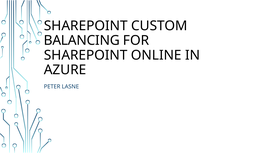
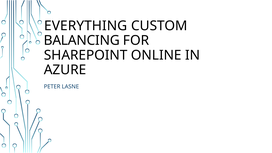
SHAREPOINT at (86, 26): SHAREPOINT -> EVERYTHING
